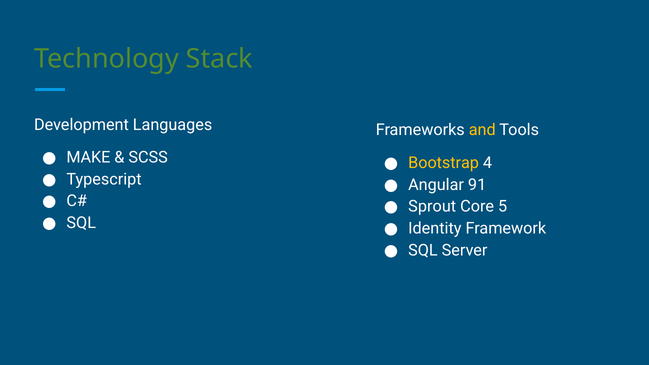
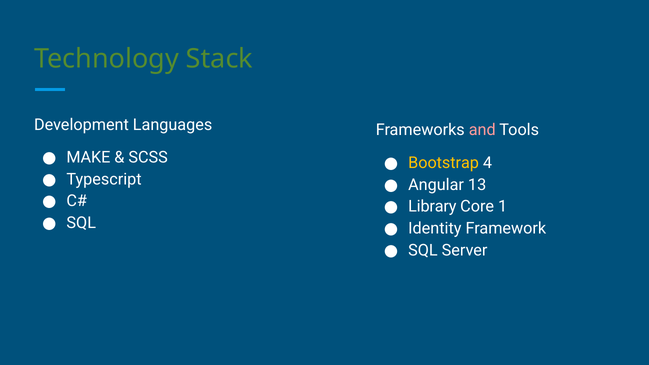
and colour: yellow -> pink
91: 91 -> 13
Sprout: Sprout -> Library
5: 5 -> 1
